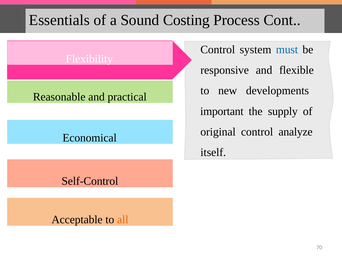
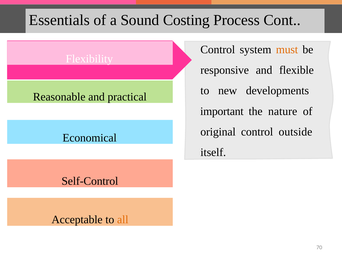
must colour: blue -> orange
supply: supply -> nature
analyze: analyze -> outside
